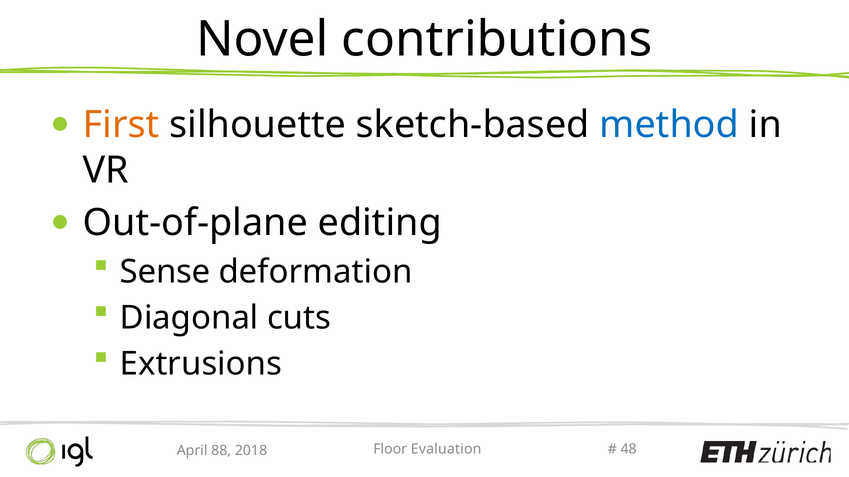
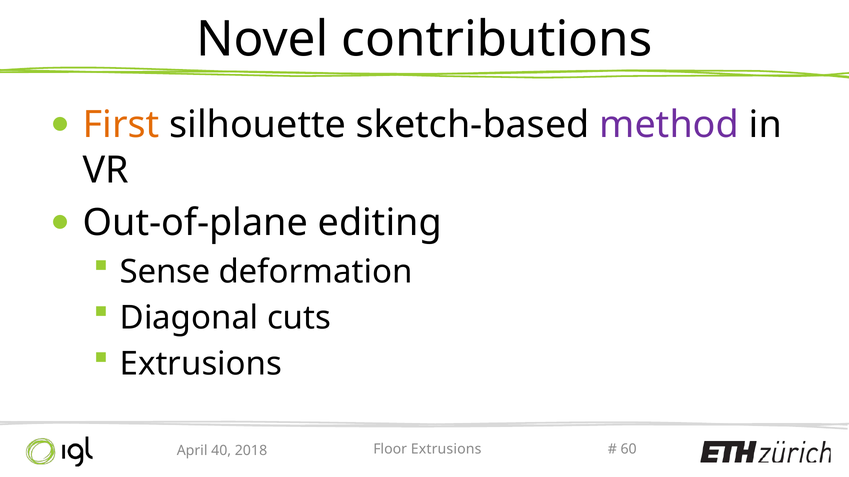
method colour: blue -> purple
Floor Evaluation: Evaluation -> Extrusions
88: 88 -> 40
48: 48 -> 60
